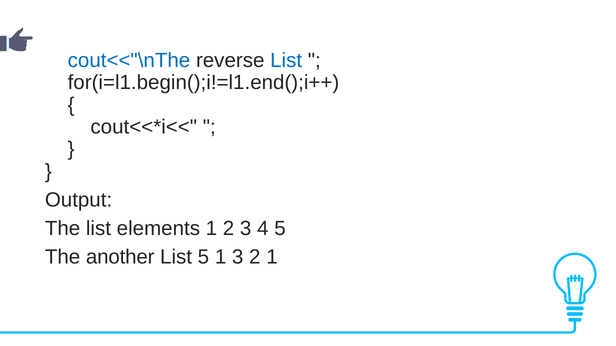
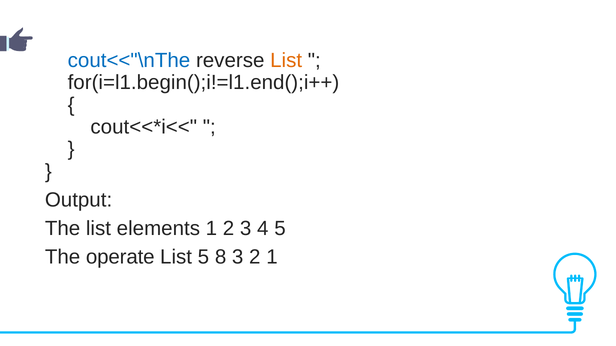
List at (286, 61) colour: blue -> orange
another: another -> operate
5 1: 1 -> 8
